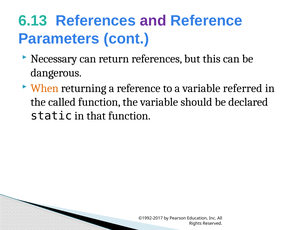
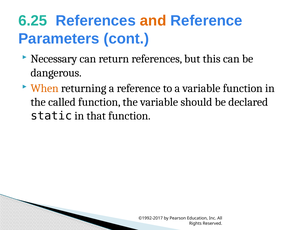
6.13: 6.13 -> 6.25
and colour: purple -> orange
variable referred: referred -> function
